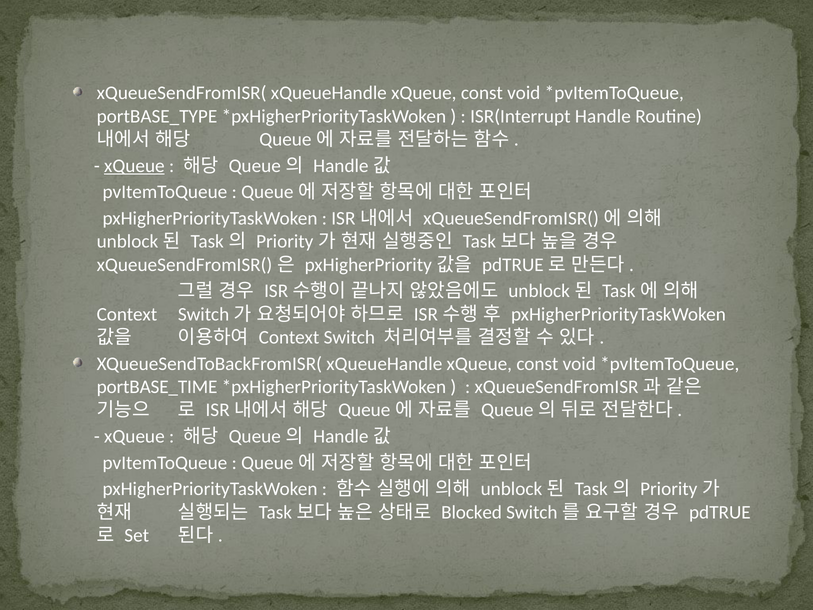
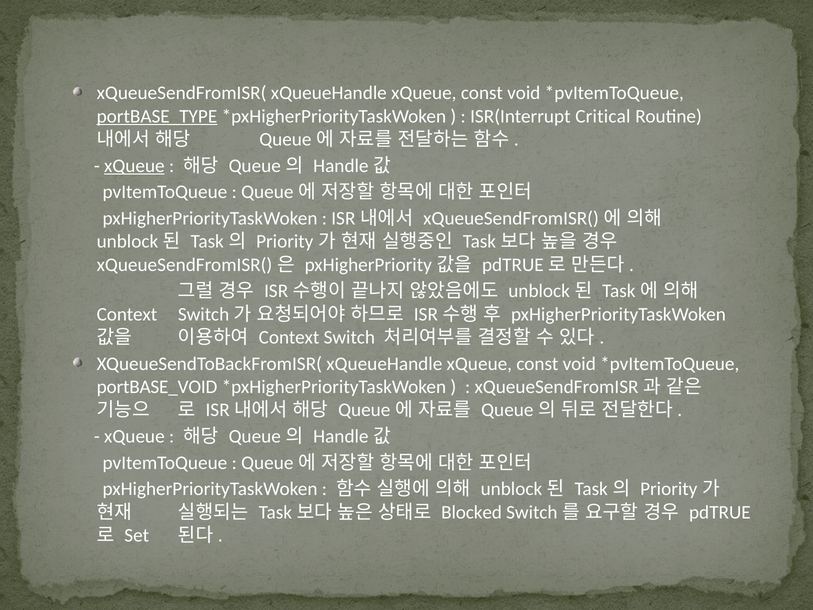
portBASE_TYPE underline: none -> present
Handle: Handle -> Critical
portBASE_TIME: portBASE_TIME -> portBASE_VOID
